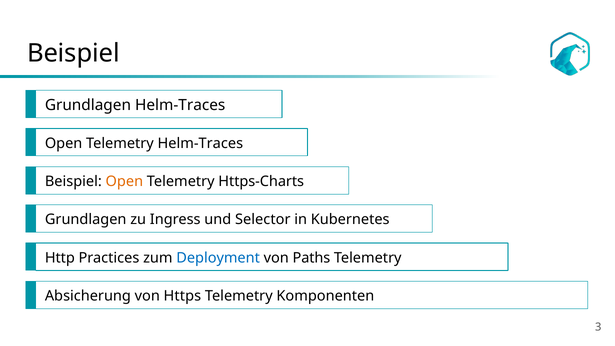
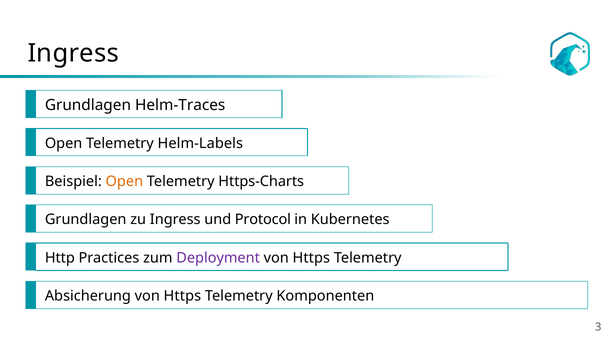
Beispiel at (73, 53): Beispiel -> Ingress
Telemetry Helm-Traces: Helm-Traces -> Helm-Labels
Selector: Selector -> Protocol
Deployment colour: blue -> purple
Paths at (311, 258): Paths -> Https
